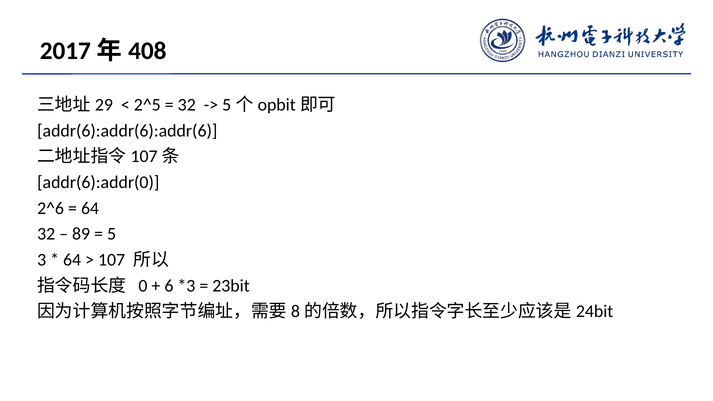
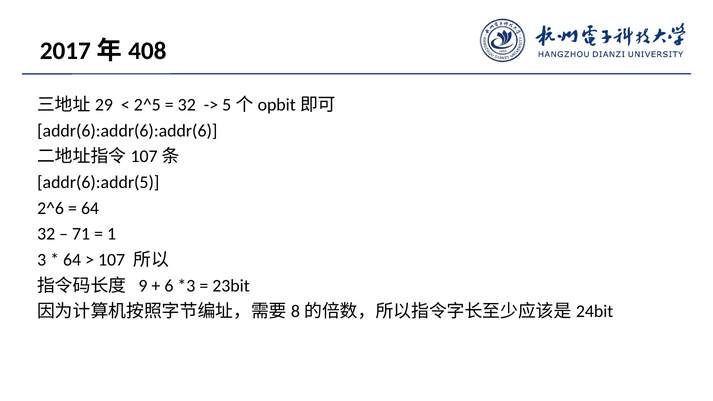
addr(6):addr(0: addr(6):addr(0 -> addr(6):addr(5
89: 89 -> 71
5: 5 -> 1
0: 0 -> 9
